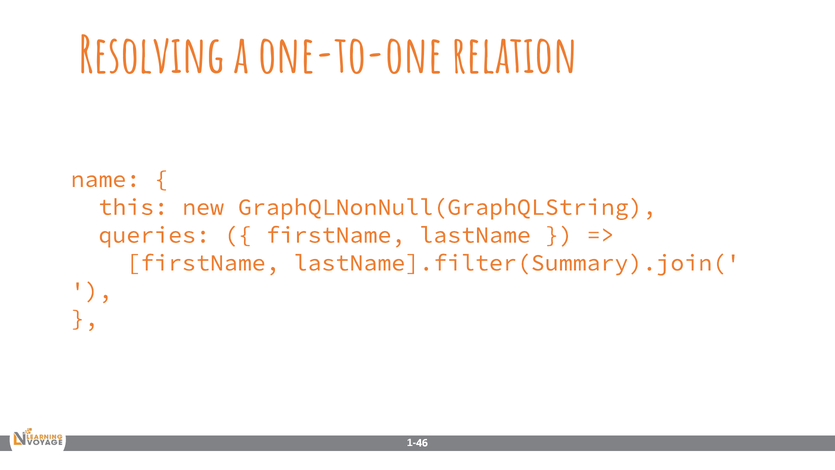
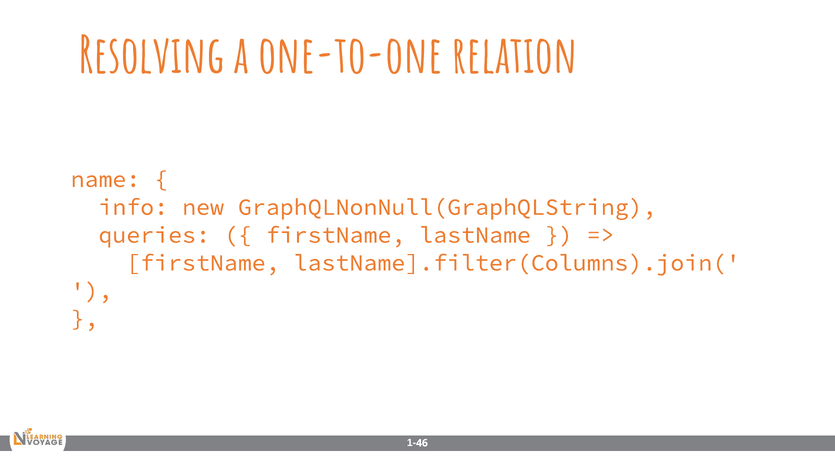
this: this -> info
lastName].filter(Summary).join(: lastName].filter(Summary).join( -> lastName].filter(Columns).join(
